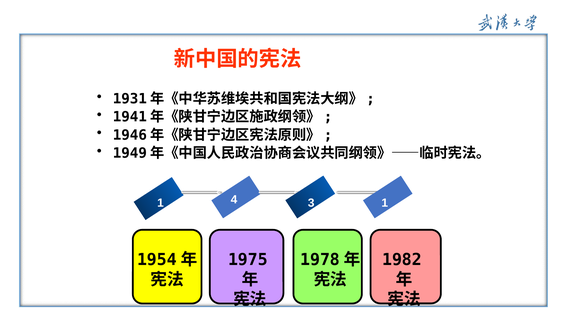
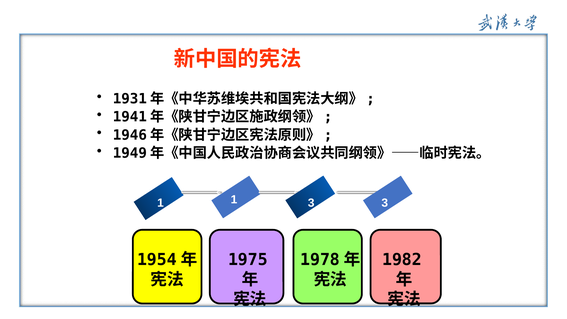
1 4: 4 -> 1
3 1: 1 -> 3
